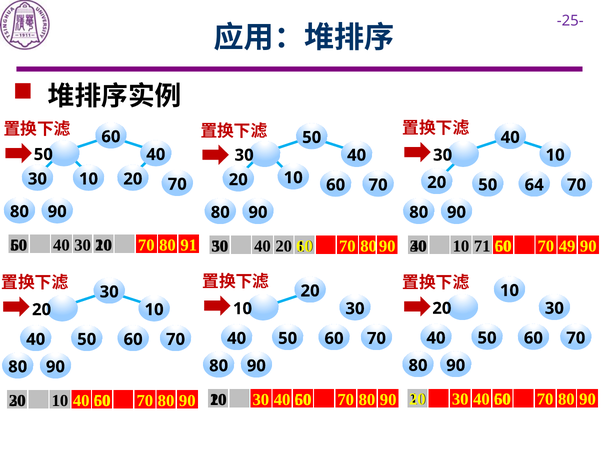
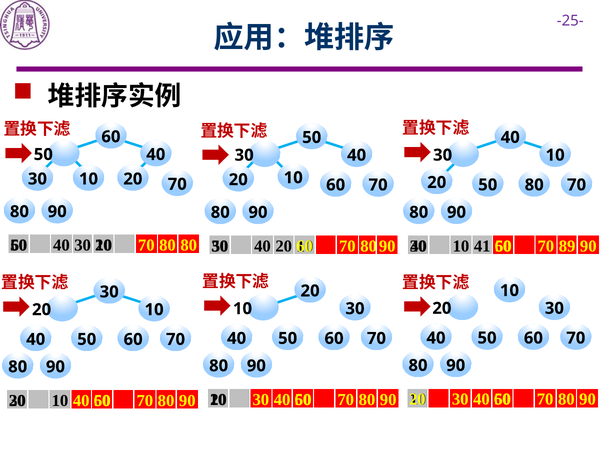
50 64: 64 -> 80
70 91: 91 -> 80
71: 71 -> 41
49: 49 -> 89
